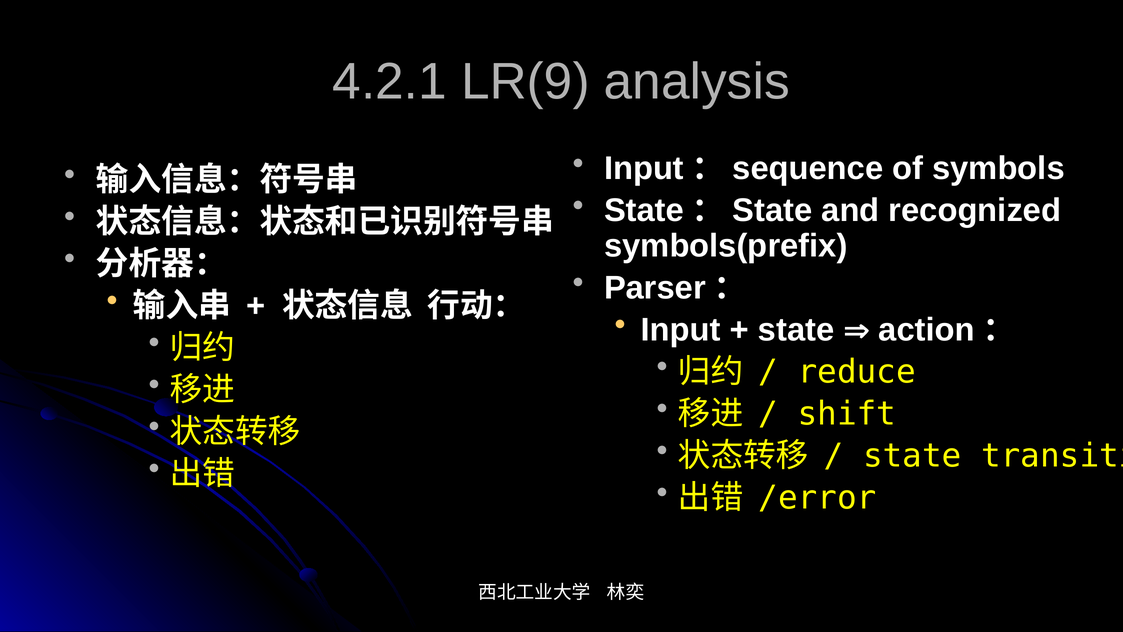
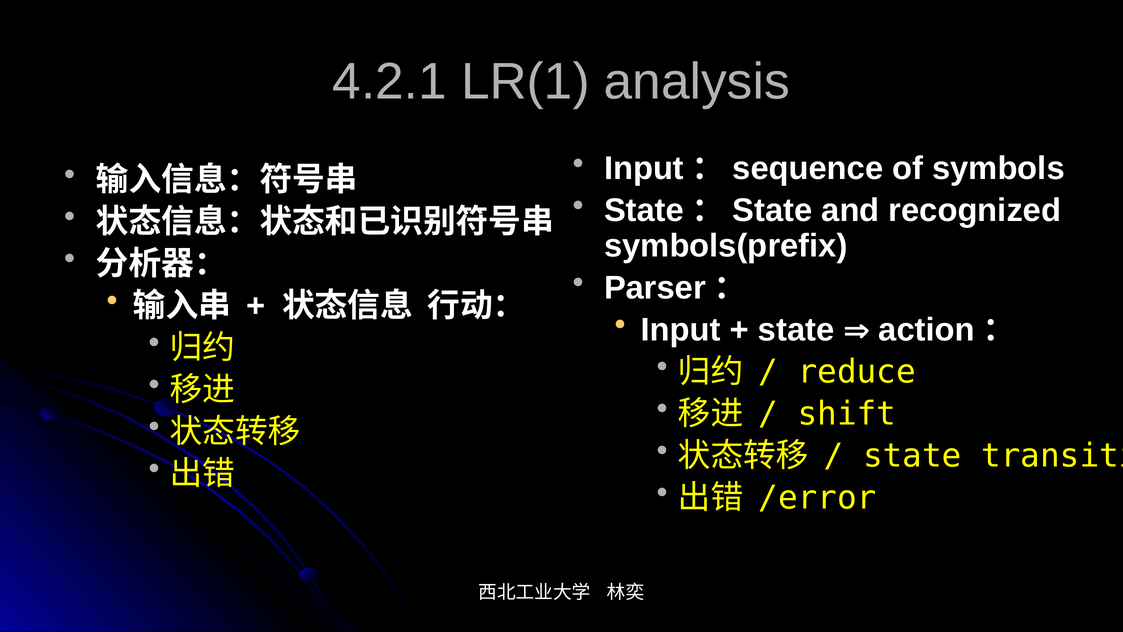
LR(9: LR(9 -> LR(1
